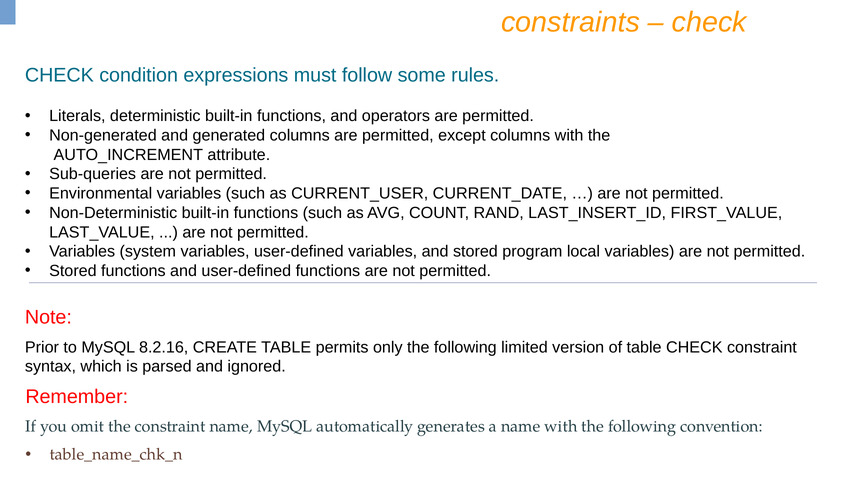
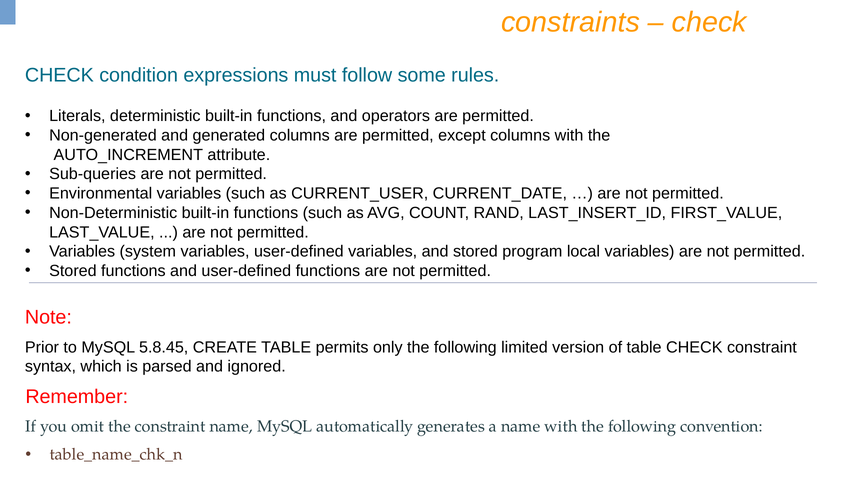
8.2.16: 8.2.16 -> 5.8.45
